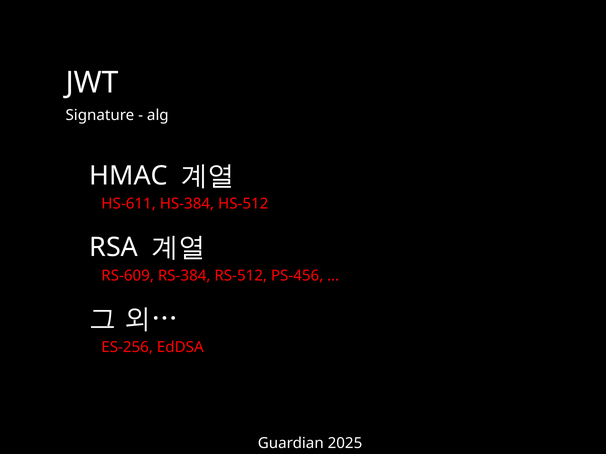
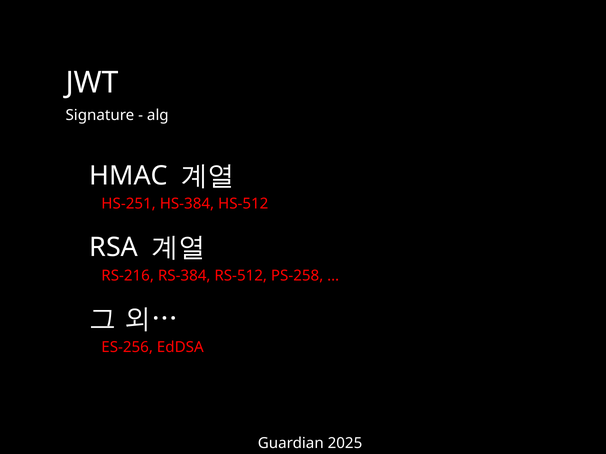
HS-611: HS-611 -> HS-251
RS-609: RS-609 -> RS-216
PS-456: PS-456 -> PS-258
